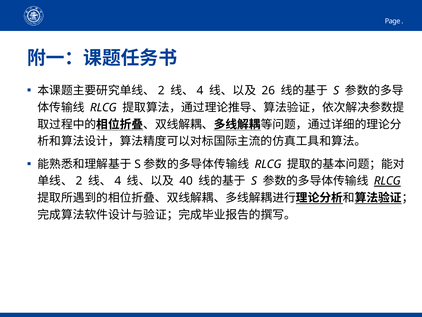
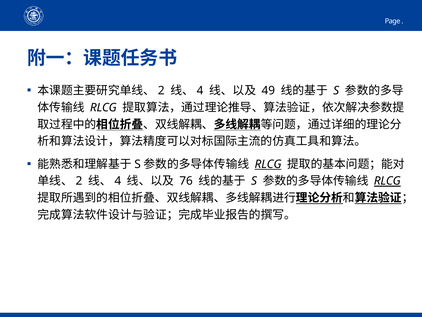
26: 26 -> 49
RLCG at (268, 164) underline: none -> present
40: 40 -> 76
